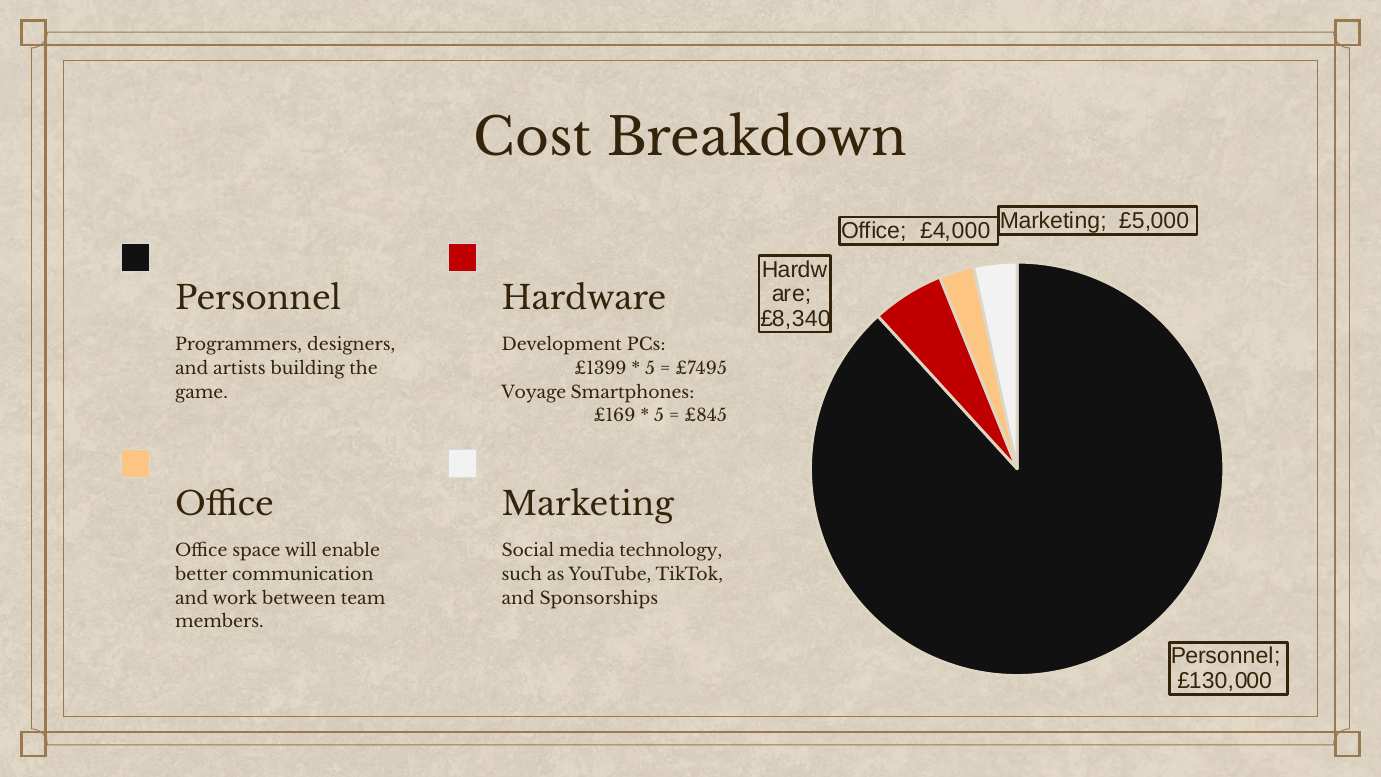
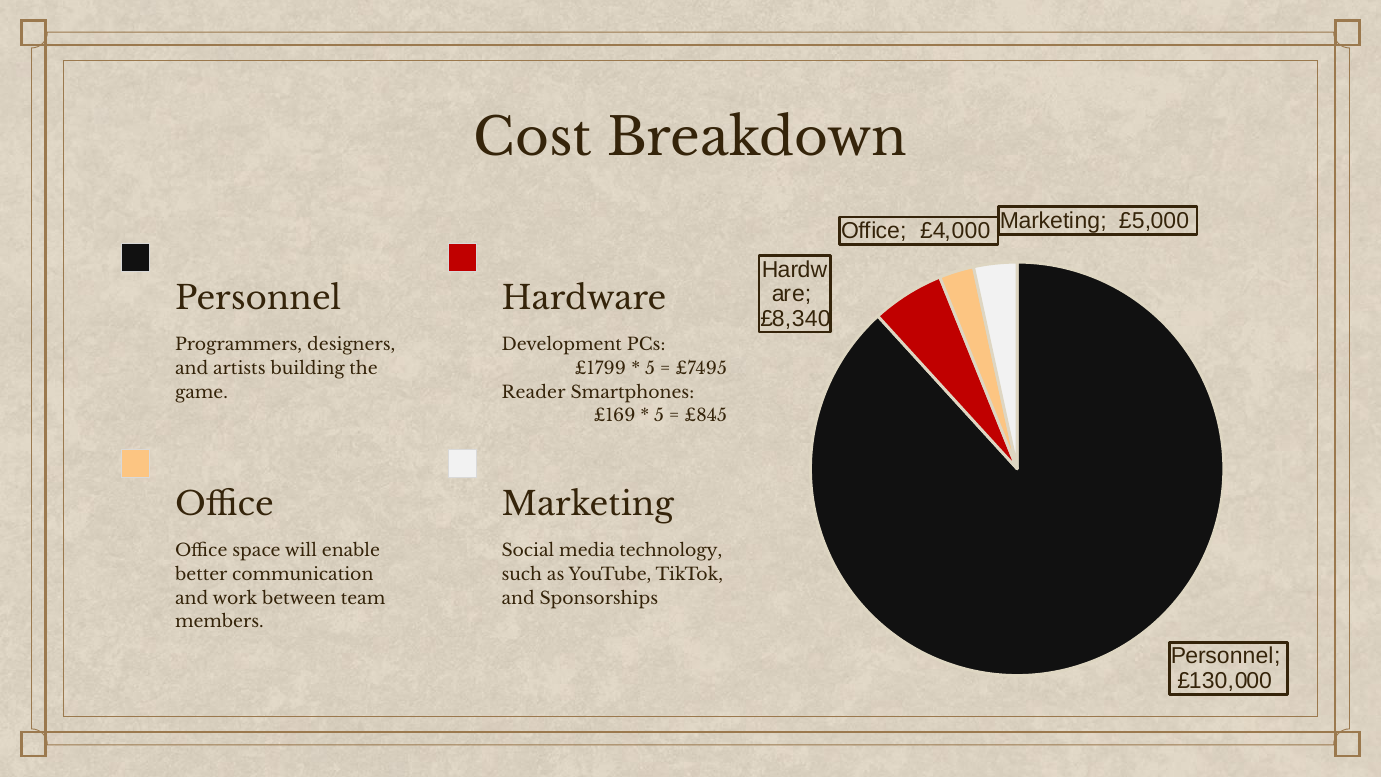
£1399: £1399 -> £1799
Voyage: Voyage -> Reader
